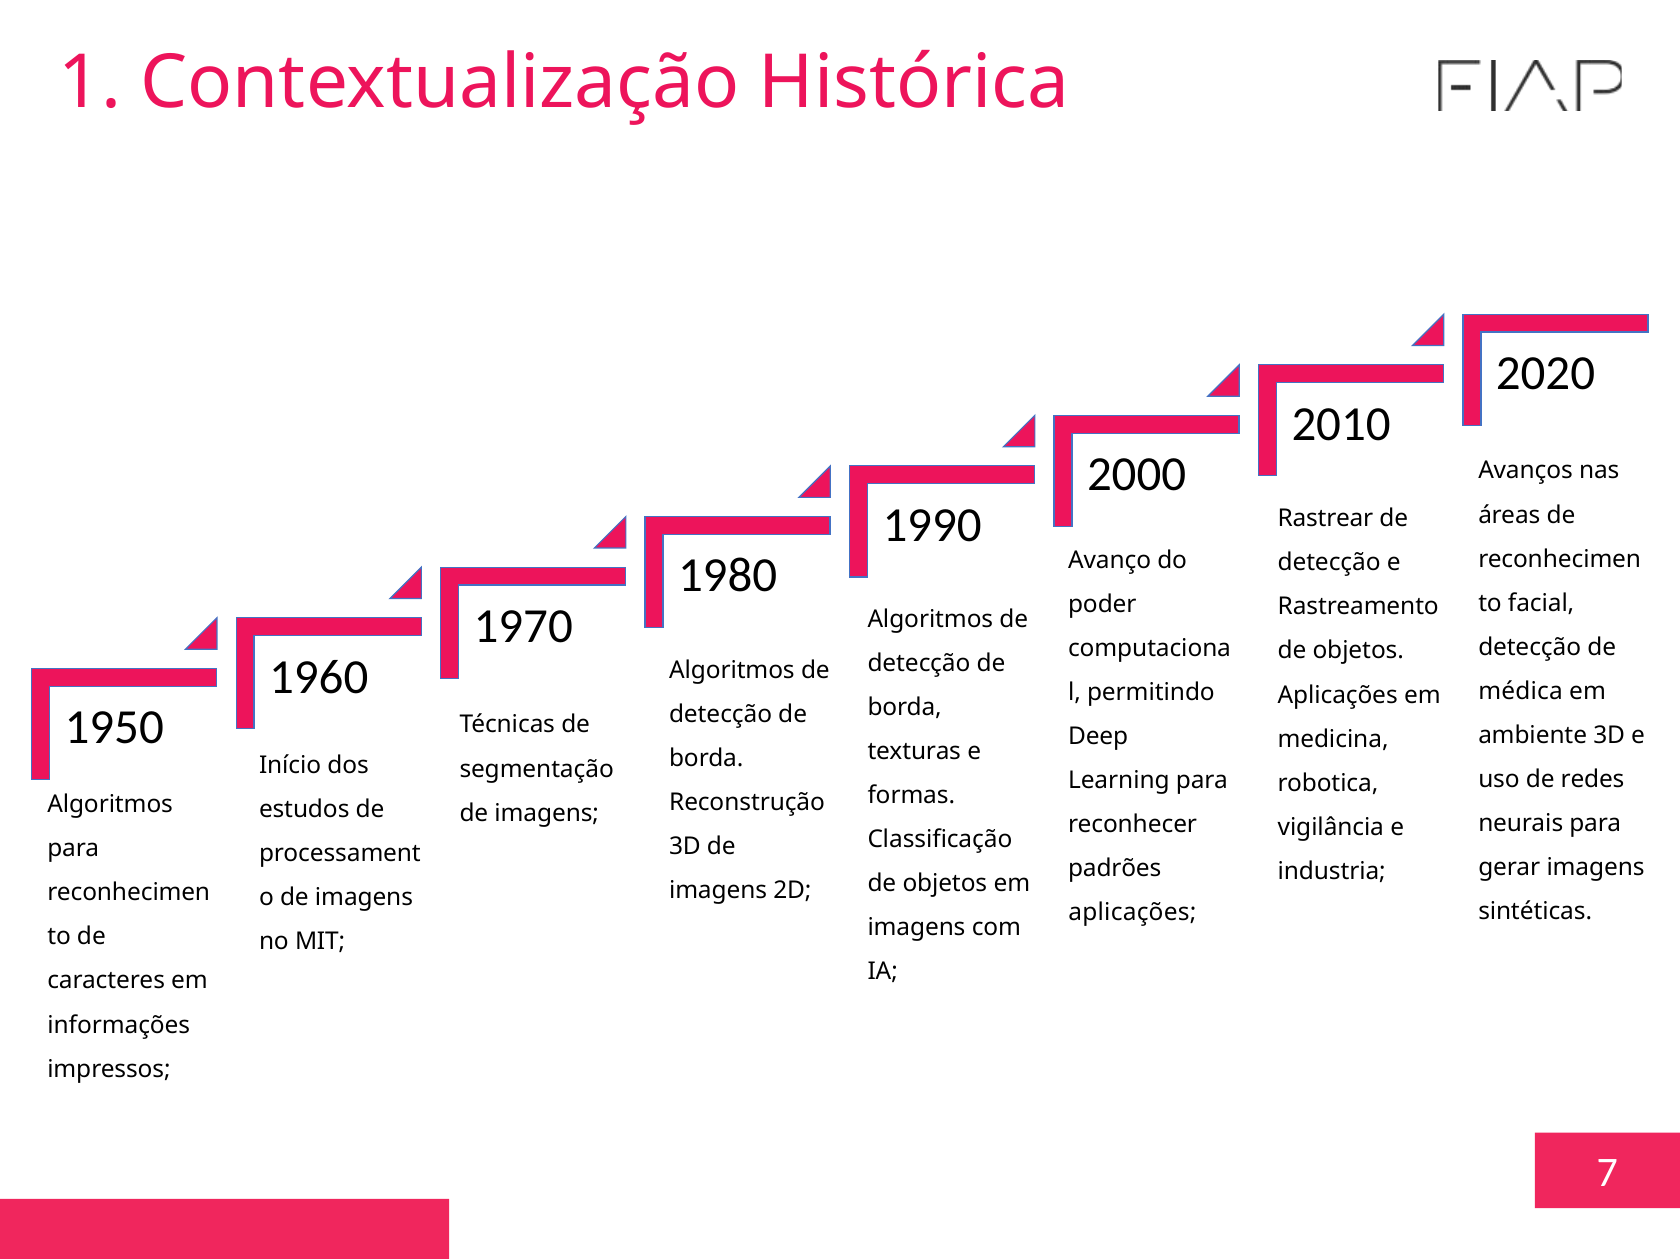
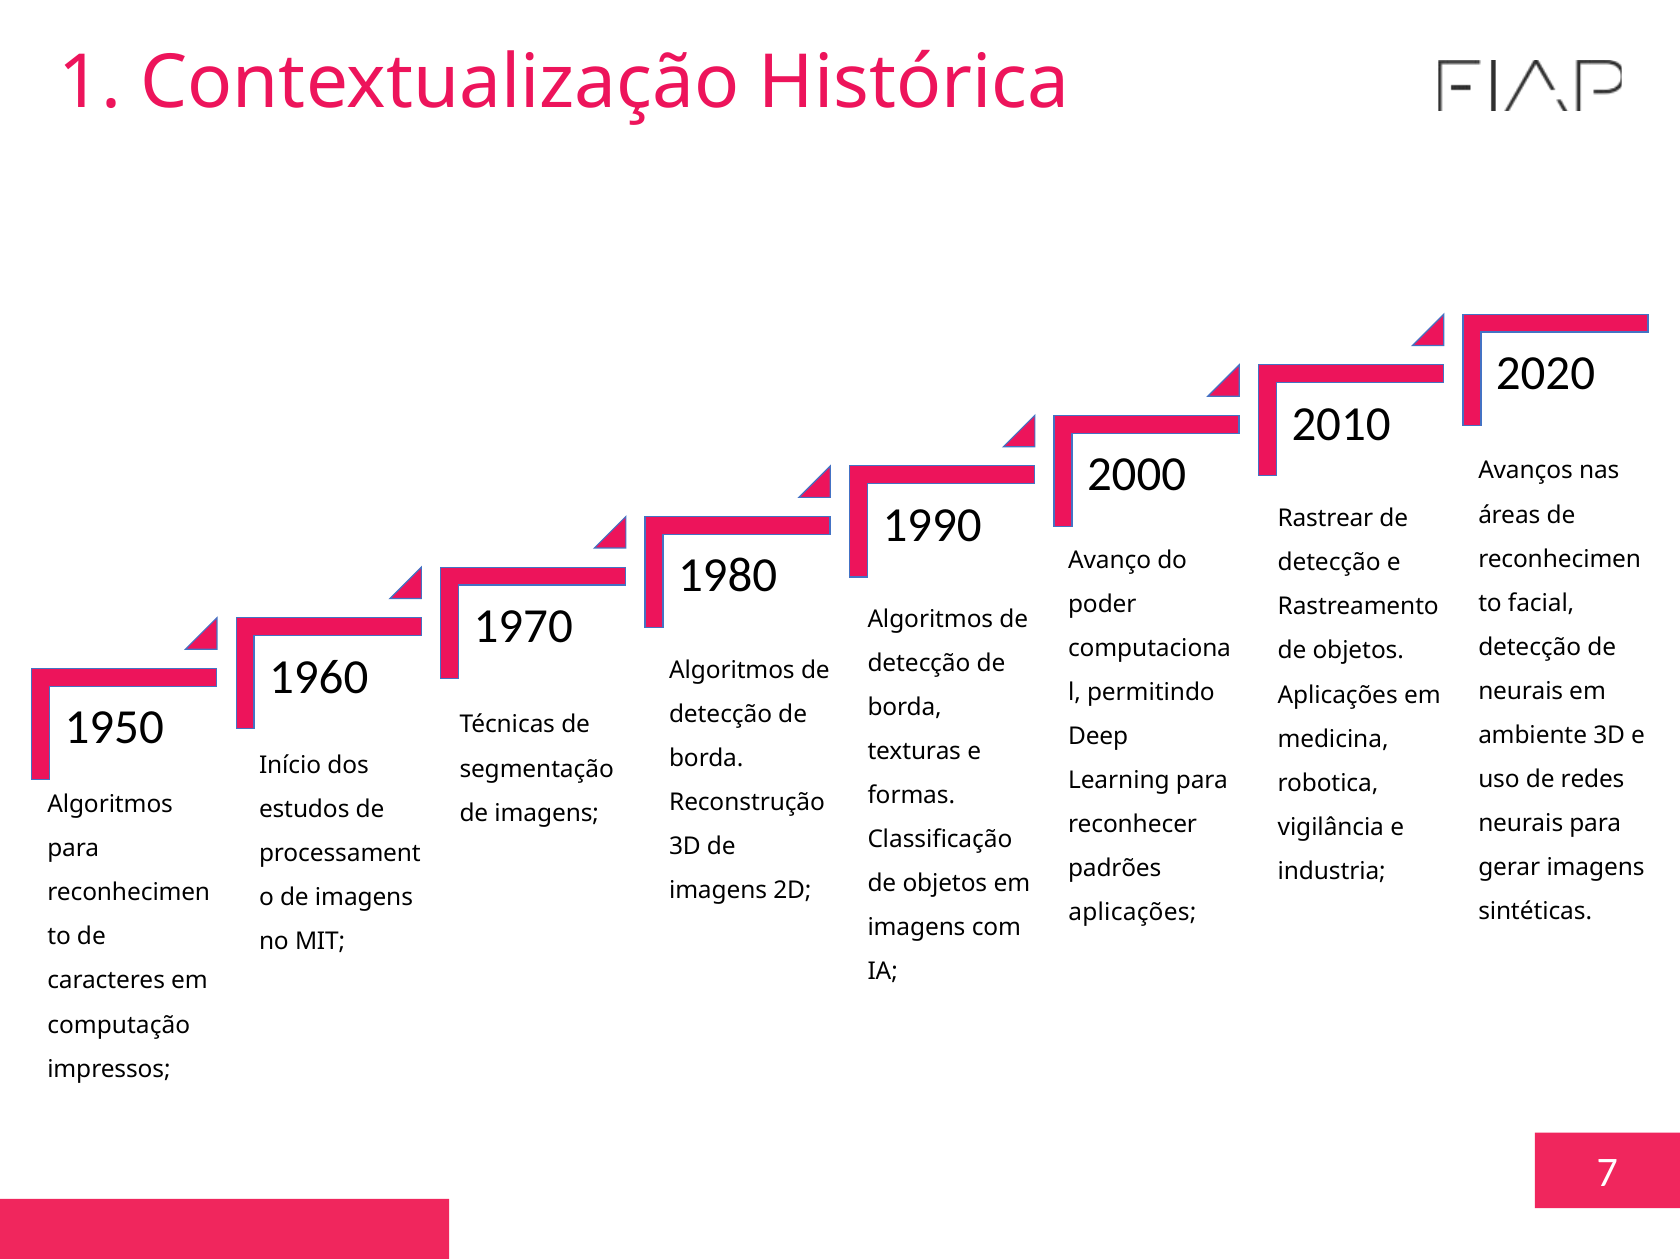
médica at (1521, 691): médica -> neurais
informações: informações -> computação
